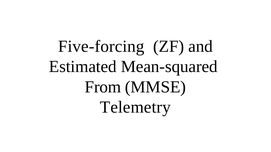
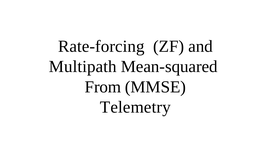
Five-forcing: Five-forcing -> Rate-forcing
Estimated: Estimated -> Multipath
